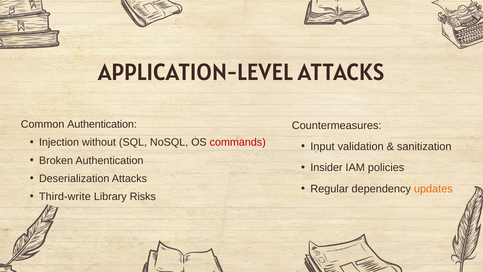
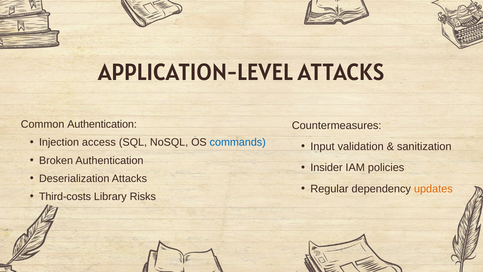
without: without -> access
commands colour: red -> blue
Third-write: Third-write -> Third-costs
